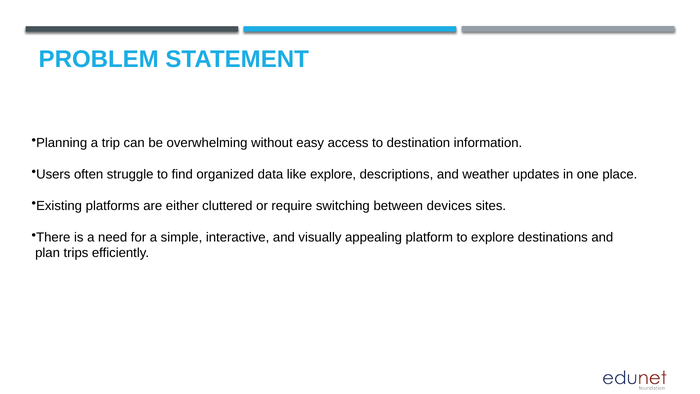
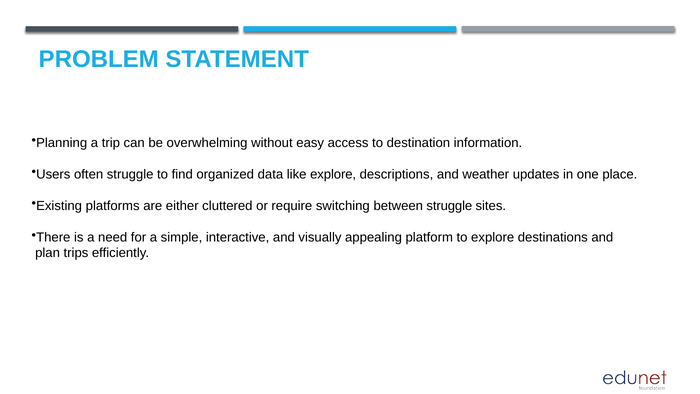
between devices: devices -> struggle
